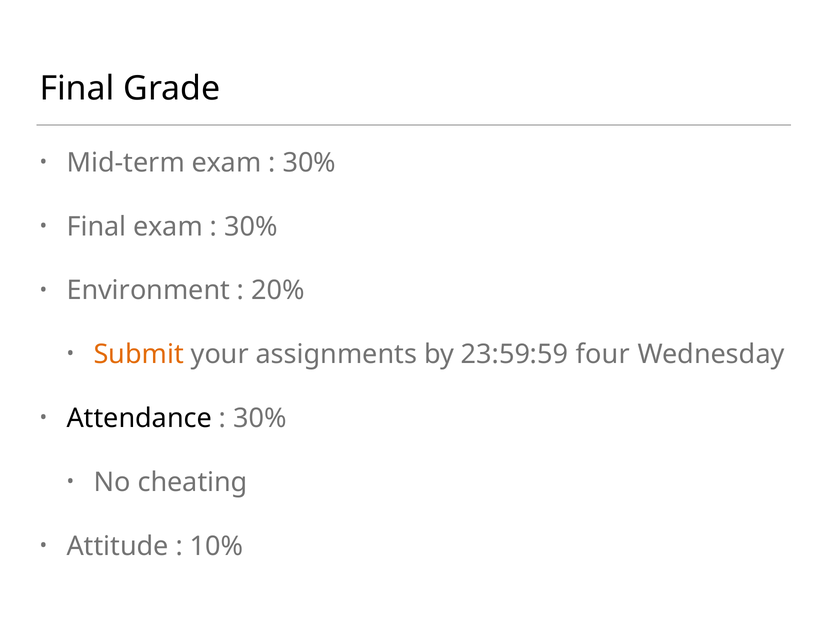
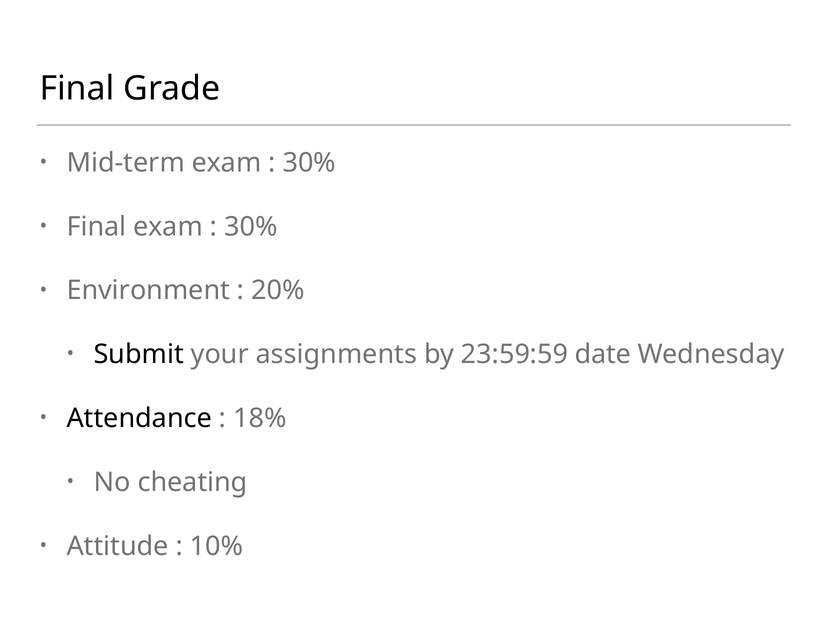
Submit colour: orange -> black
four: four -> date
30% at (260, 419): 30% -> 18%
